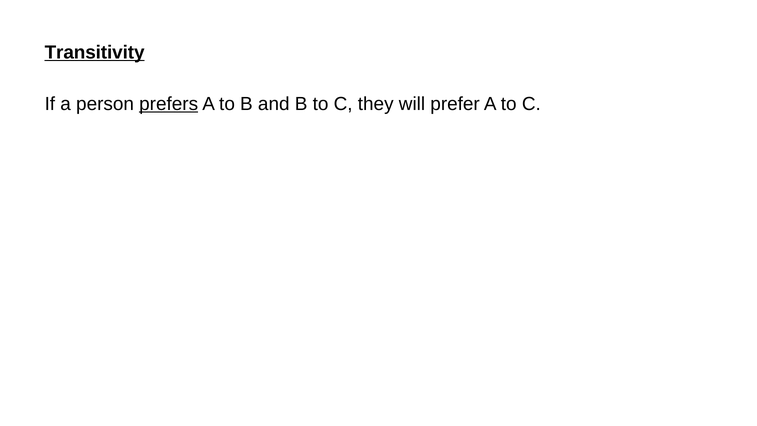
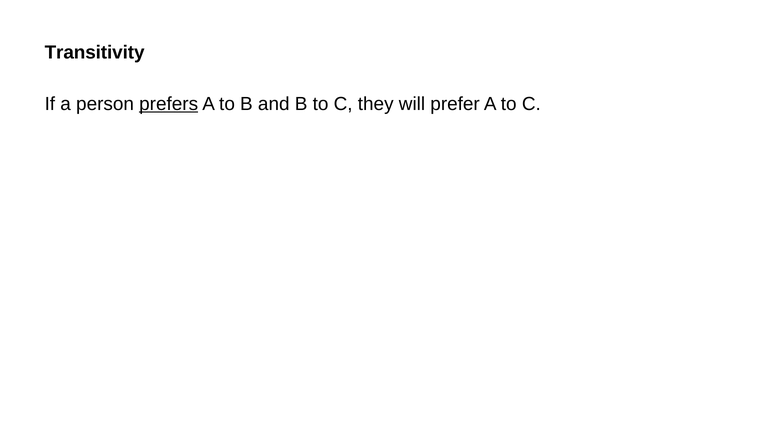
Transitivity underline: present -> none
